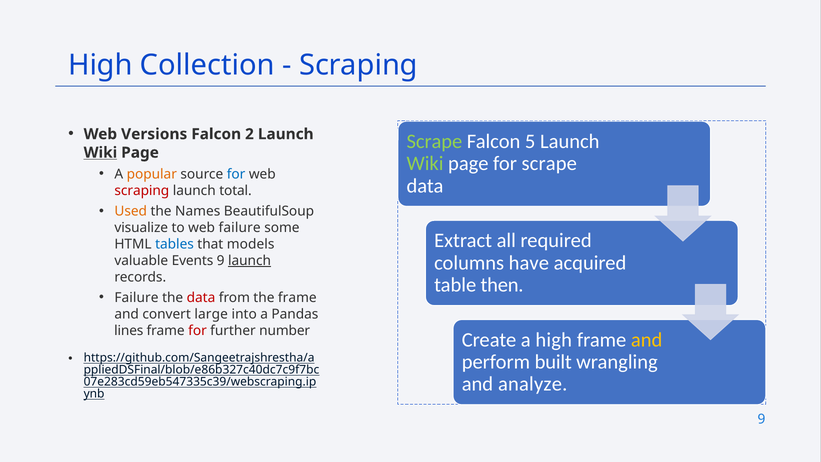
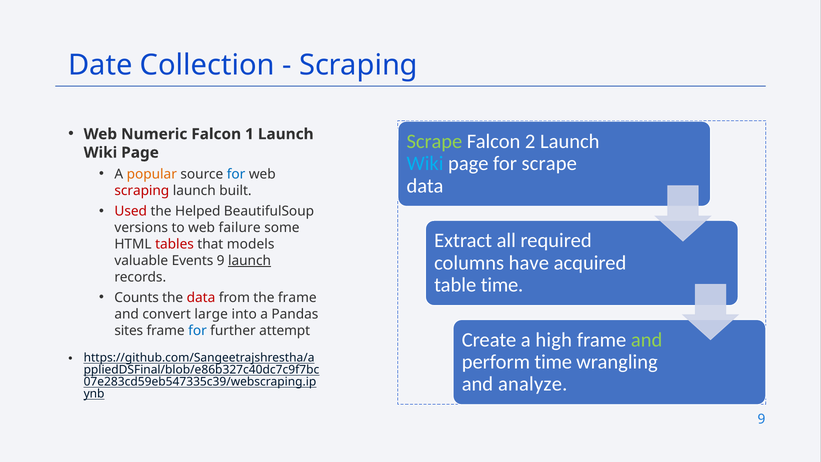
High at (100, 65): High -> Date
Versions: Versions -> Numeric
2: 2 -> 1
5: 5 -> 2
Wiki at (100, 153) underline: present -> none
Wiki at (425, 164) colour: light green -> light blue
total: total -> built
Used colour: orange -> red
Names: Names -> Helped
visualize: visualize -> versions
tables colour: blue -> red
then at (502, 285): then -> time
Failure at (136, 298): Failure -> Counts
lines: lines -> sites
for at (197, 330) colour: red -> blue
number: number -> attempt
and at (647, 340) colour: yellow -> light green
built at (553, 362): built -> time
